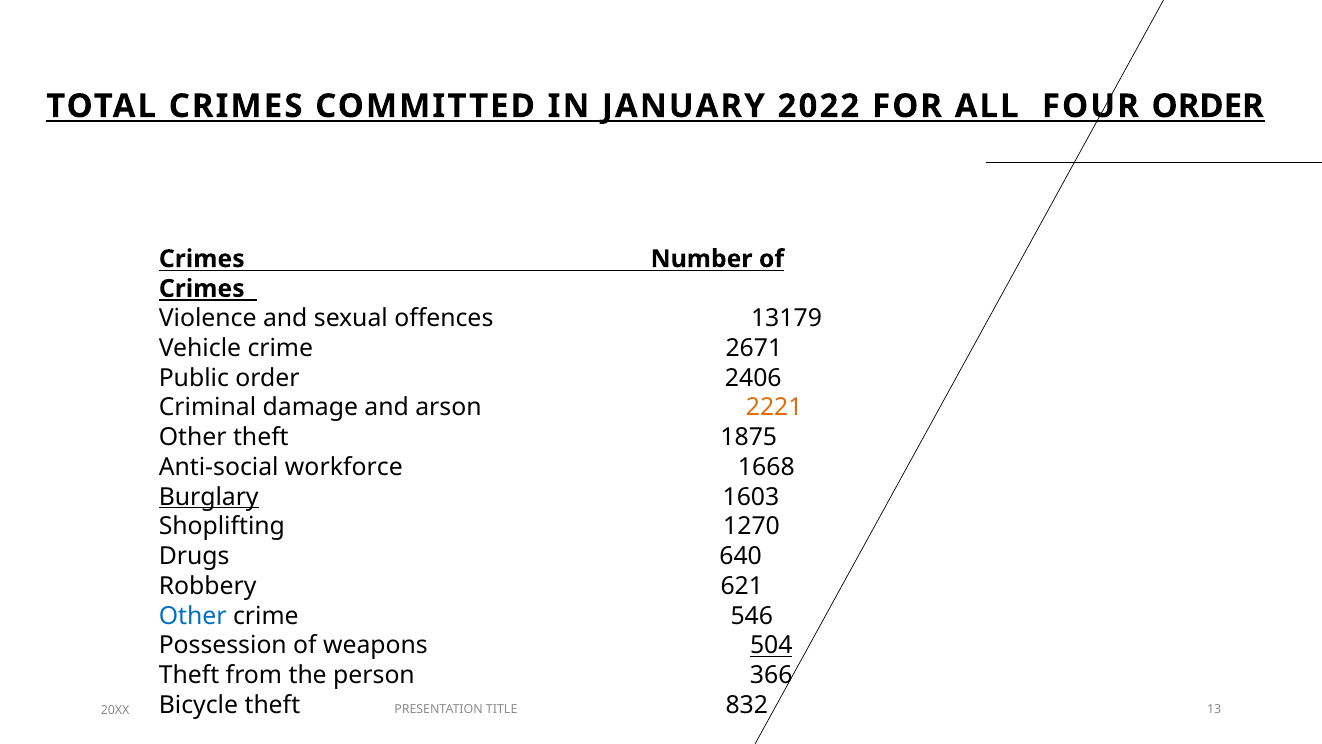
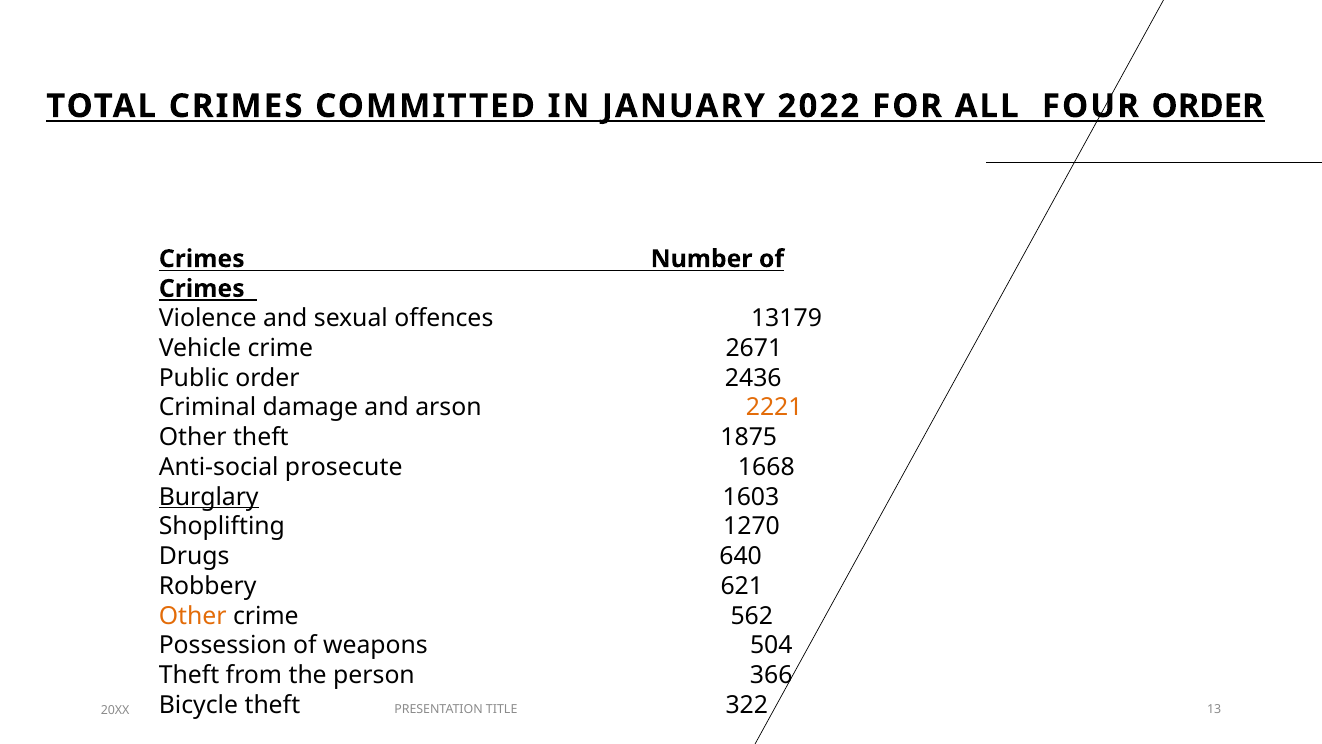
2406: 2406 -> 2436
workforce: workforce -> prosecute
Other at (193, 616) colour: blue -> orange
546: 546 -> 562
504 underline: present -> none
832: 832 -> 322
